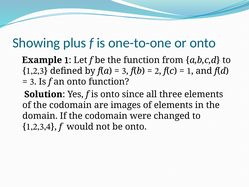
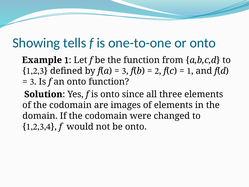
plus: plus -> tells
